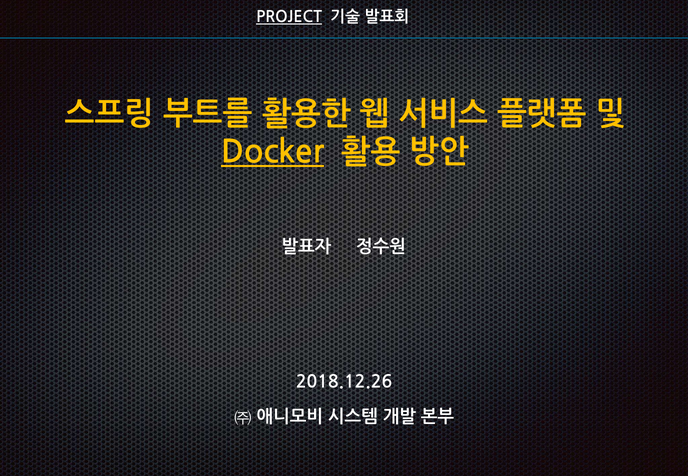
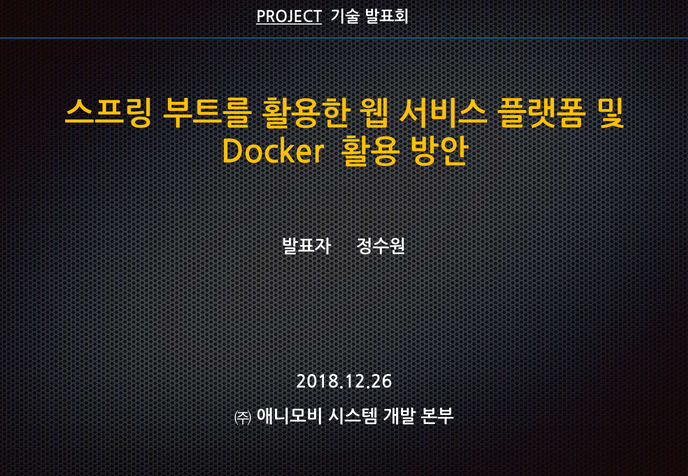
Docker underline: present -> none
